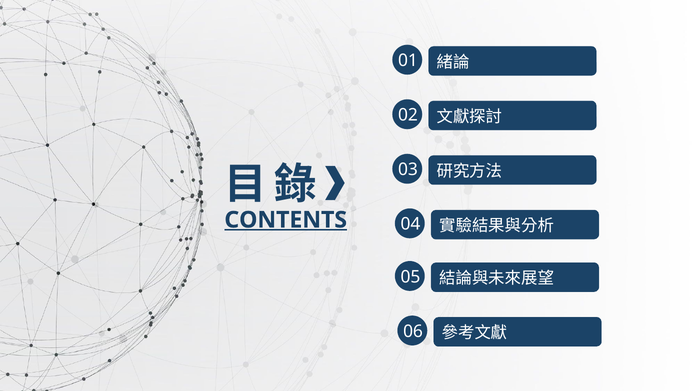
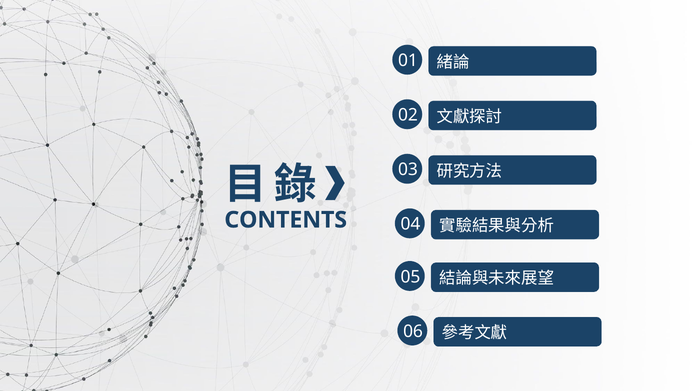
CONTENTS underline: present -> none
